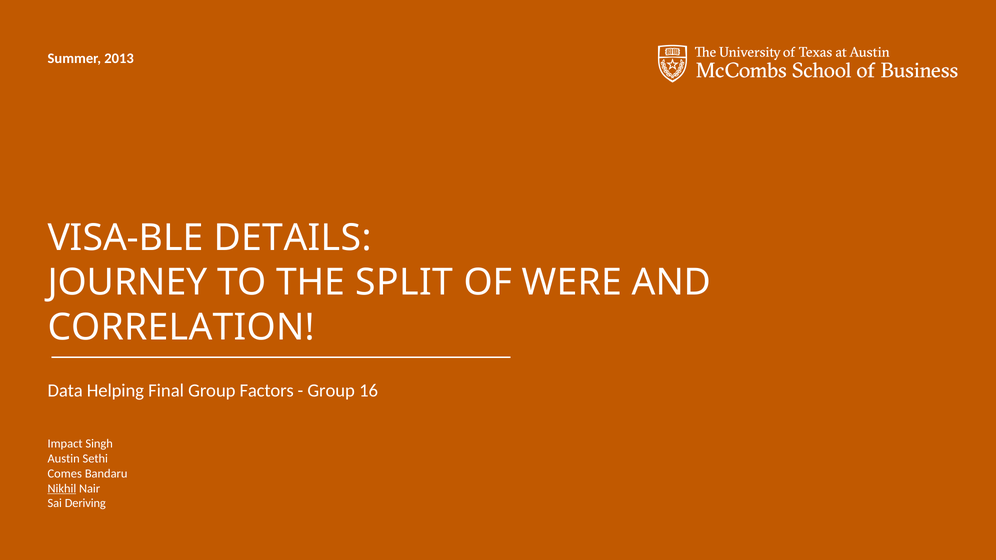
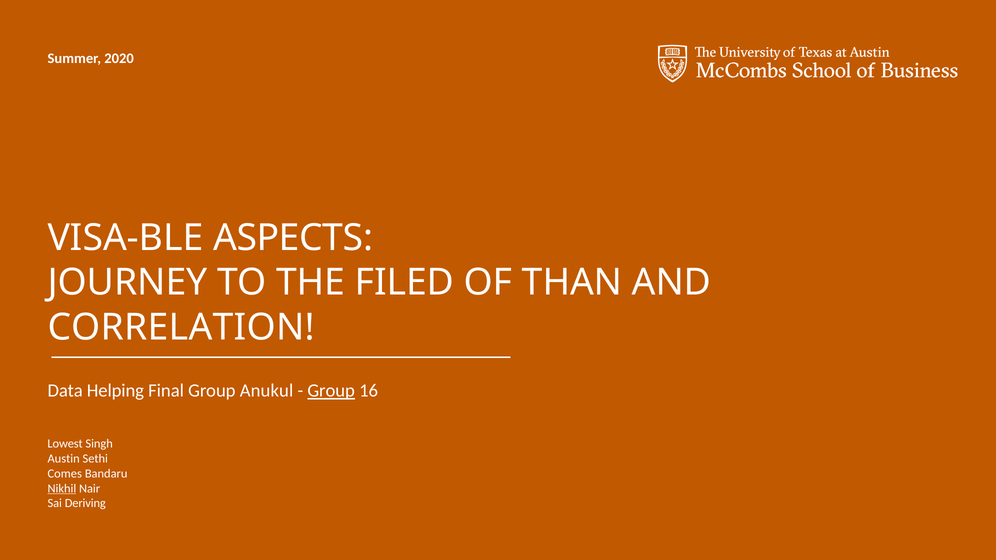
2013: 2013 -> 2020
DETAILS: DETAILS -> ASPECTS
SPLIT: SPLIT -> FILED
WERE: WERE -> THAN
Factors: Factors -> Anukul
Group at (331, 391) underline: none -> present
Impact: Impact -> Lowest
